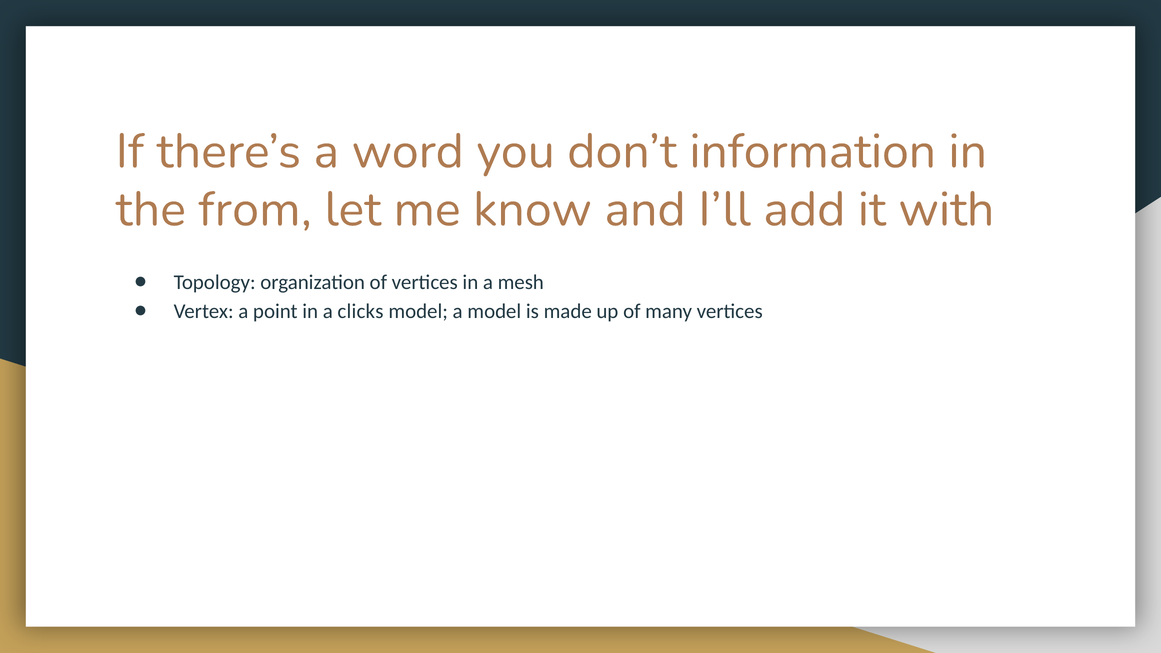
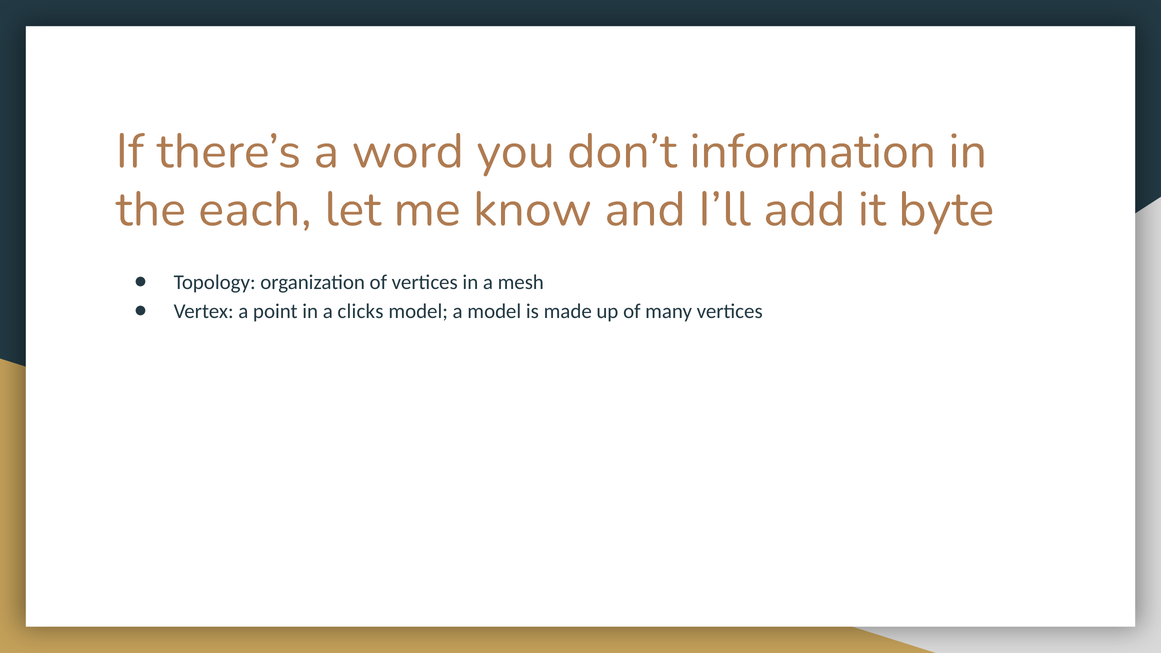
from: from -> each
with: with -> byte
